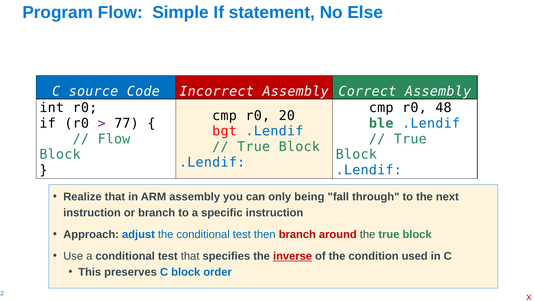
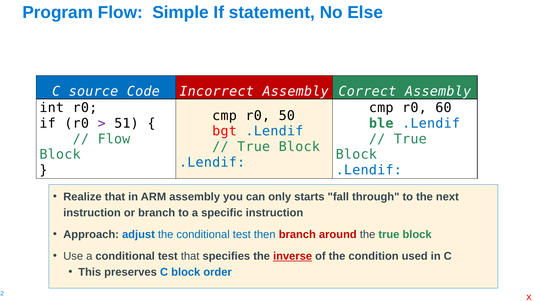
48: 48 -> 60
20: 20 -> 50
77: 77 -> 51
being: being -> starts
